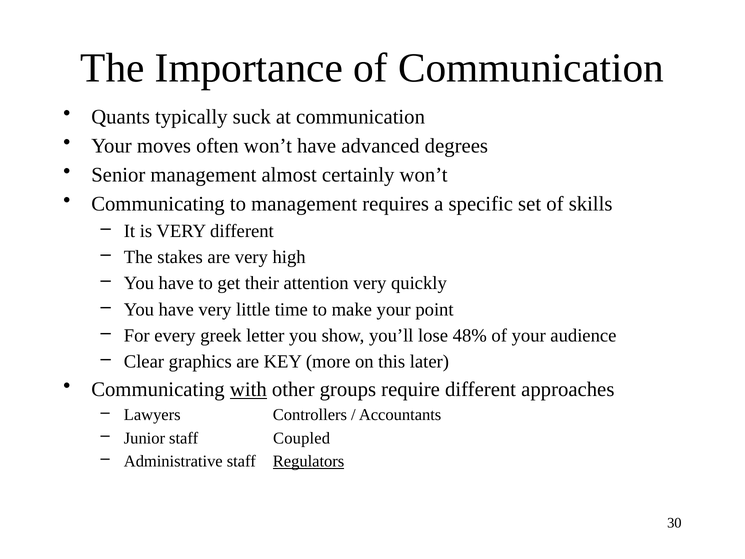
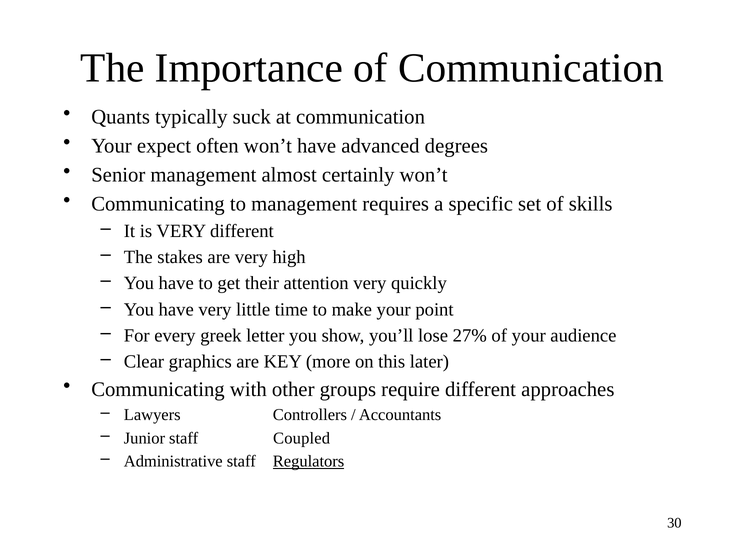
moves: moves -> expect
48%: 48% -> 27%
with underline: present -> none
